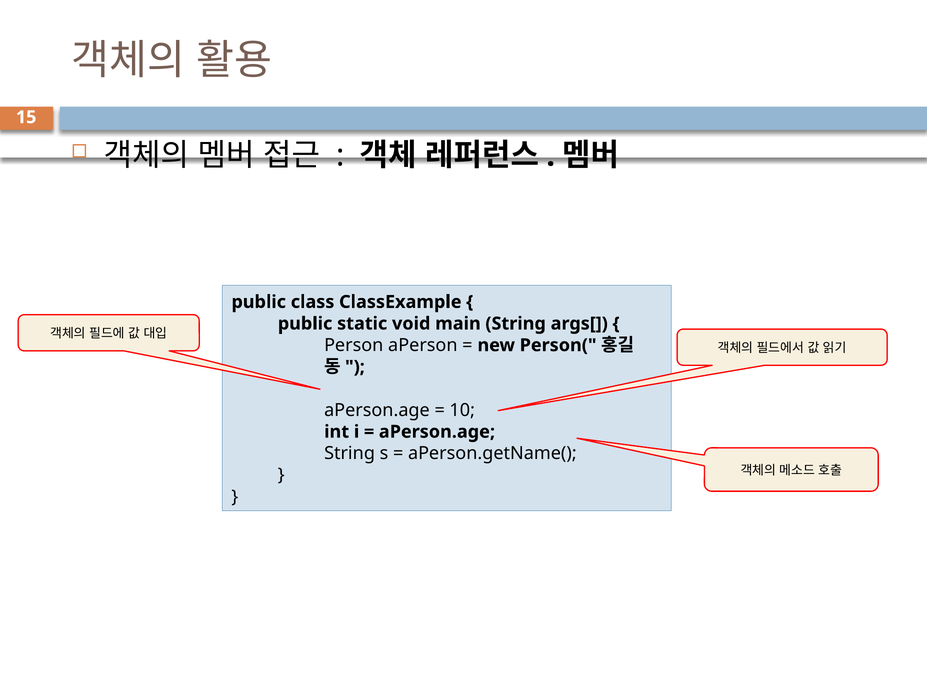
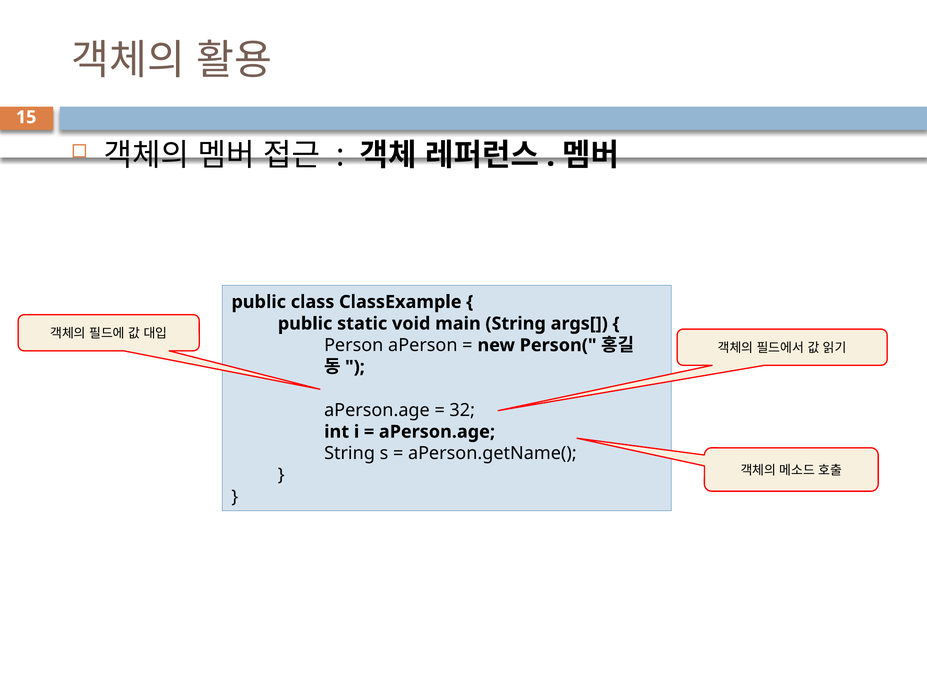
10: 10 -> 32
